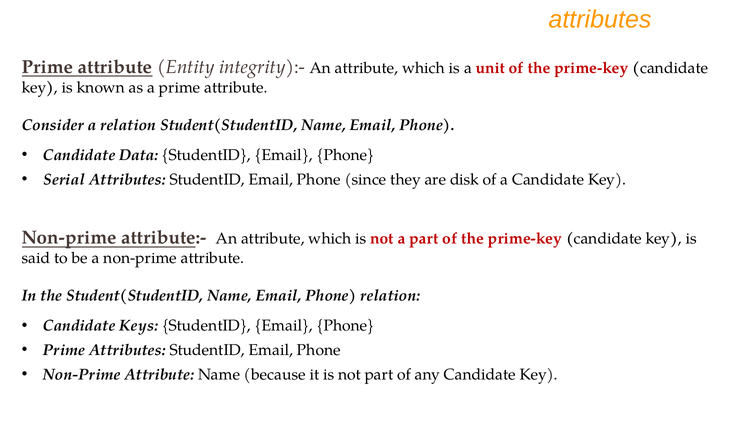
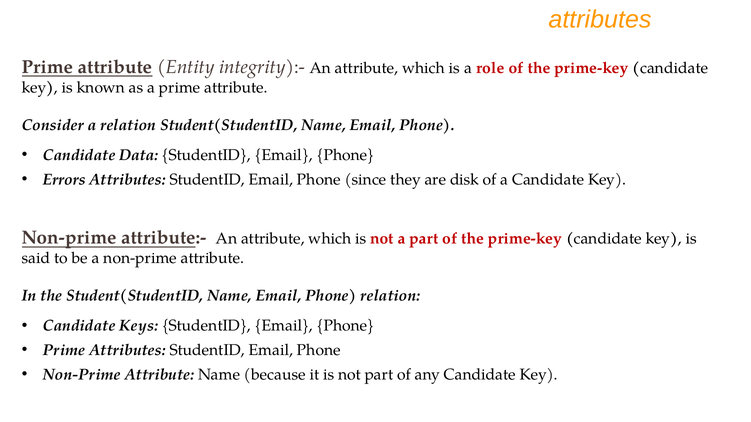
unit: unit -> role
Serial: Serial -> Errors
